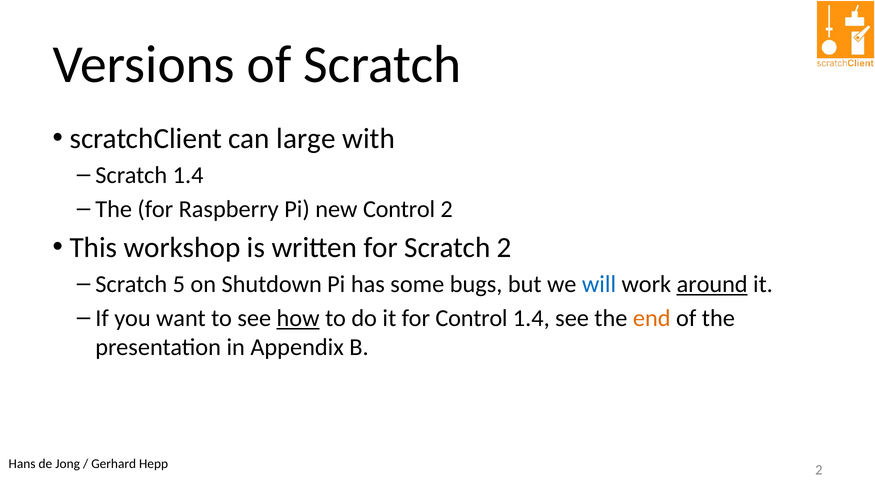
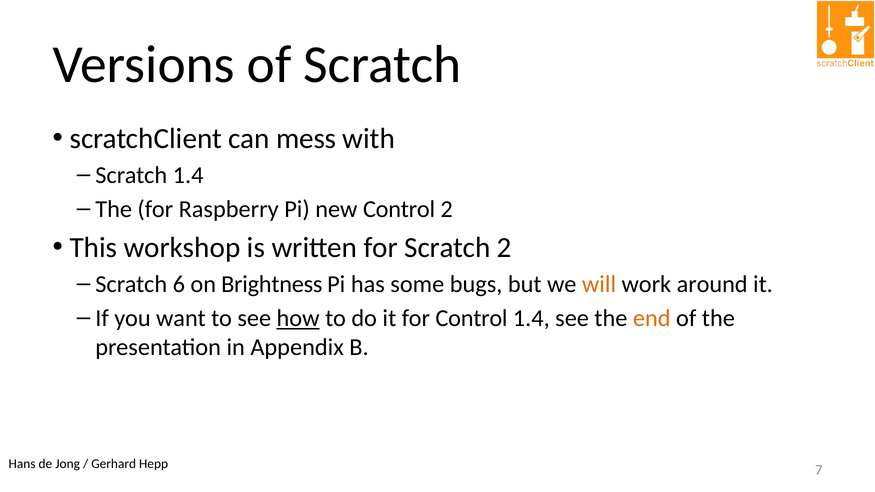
large: large -> mess
5: 5 -> 6
Shutdown: Shutdown -> Brightness
will colour: blue -> orange
around underline: present -> none
2 at (819, 470): 2 -> 7
